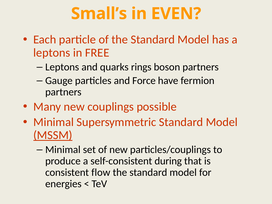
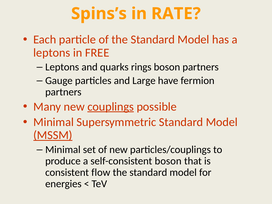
Small’s: Small’s -> Spins’s
EVEN: EVEN -> RATE
Force: Force -> Large
couplings underline: none -> present
self-consistent during: during -> boson
